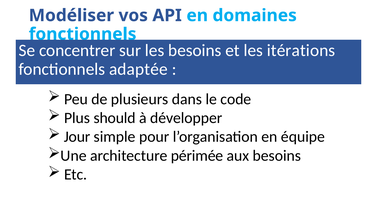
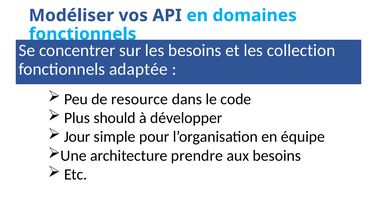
itérations: itérations -> collection
plusieurs: plusieurs -> resource
périmée: périmée -> prendre
